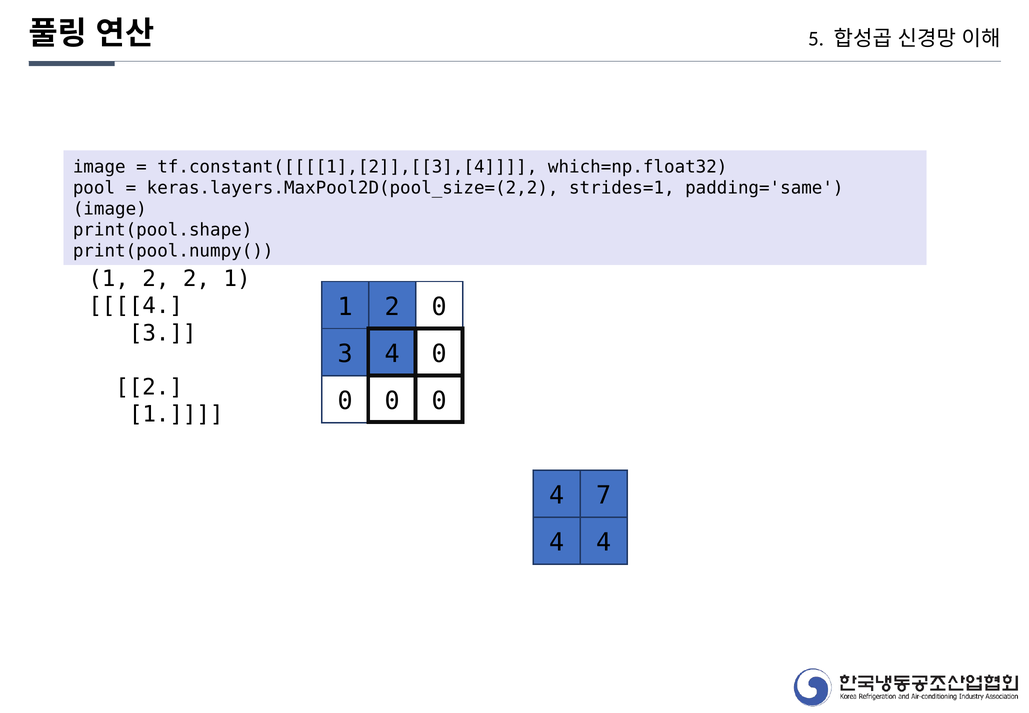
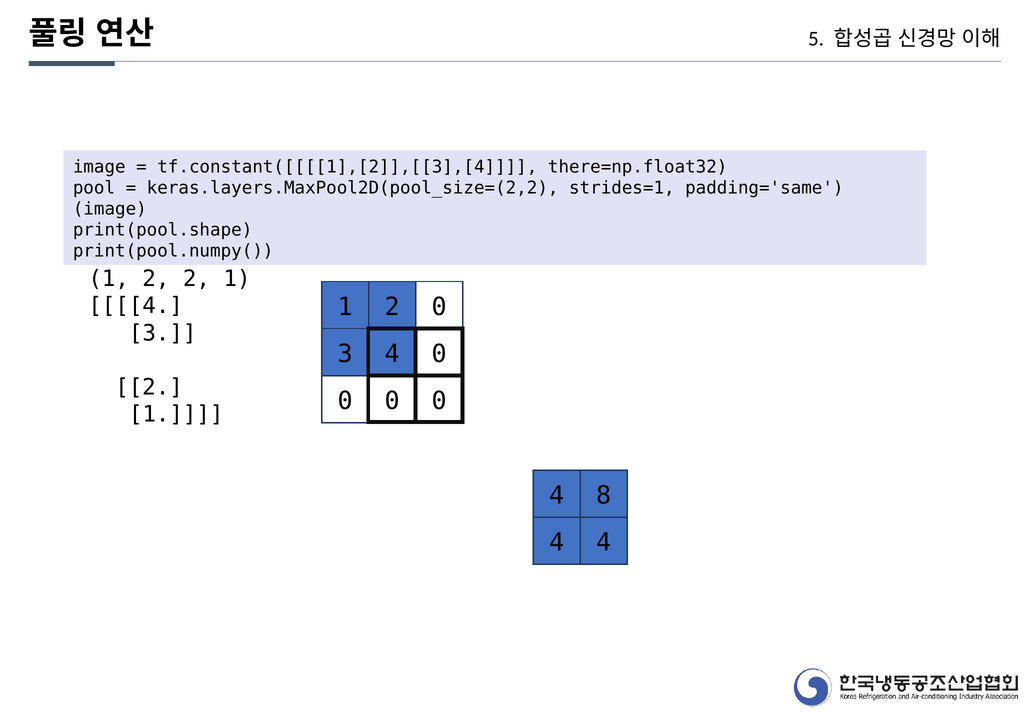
which=np.float32: which=np.float32 -> there=np.float32
7: 7 -> 8
